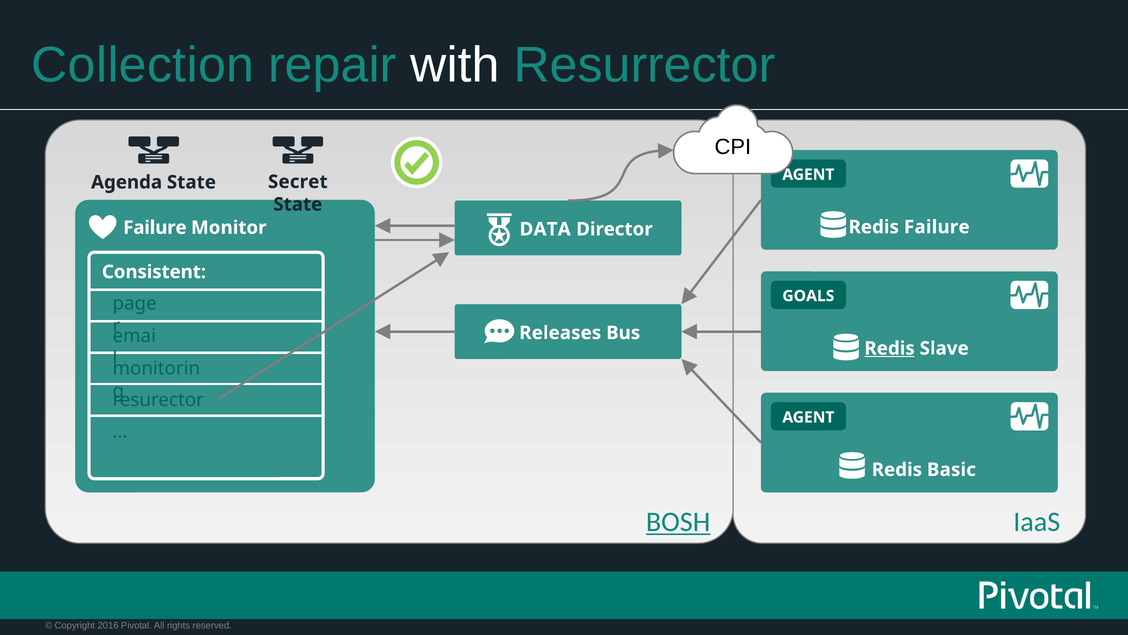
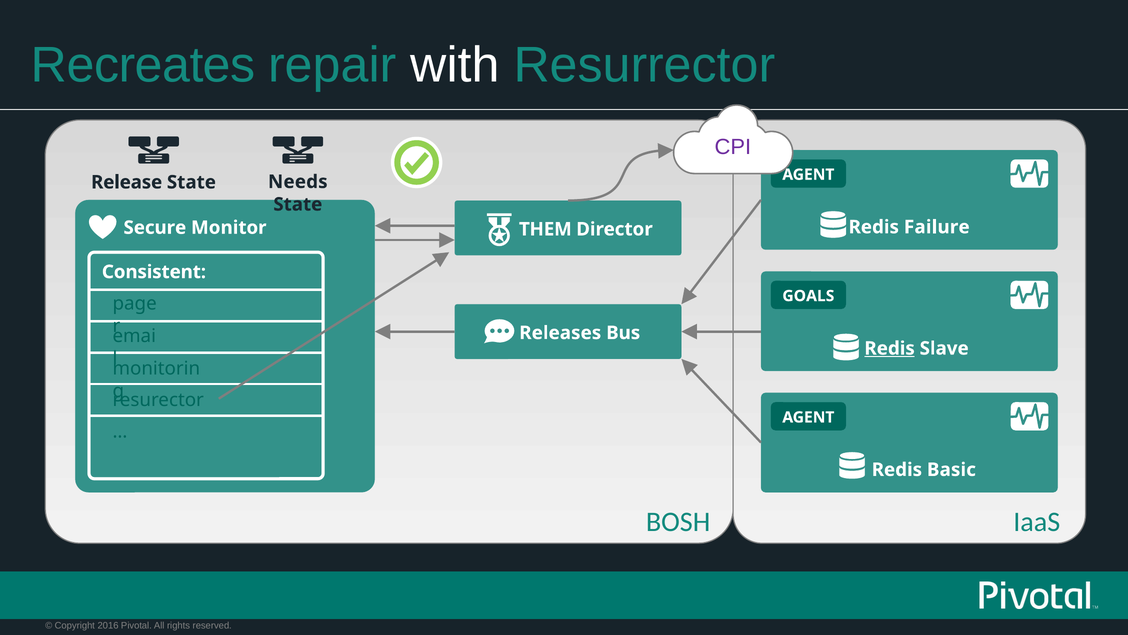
Collection: Collection -> Recreates
CPI colour: black -> purple
Agenda: Agenda -> Release
Secret: Secret -> Needs
Failure at (155, 227): Failure -> Secure
DATA: DATA -> THEM
BOSH underline: present -> none
